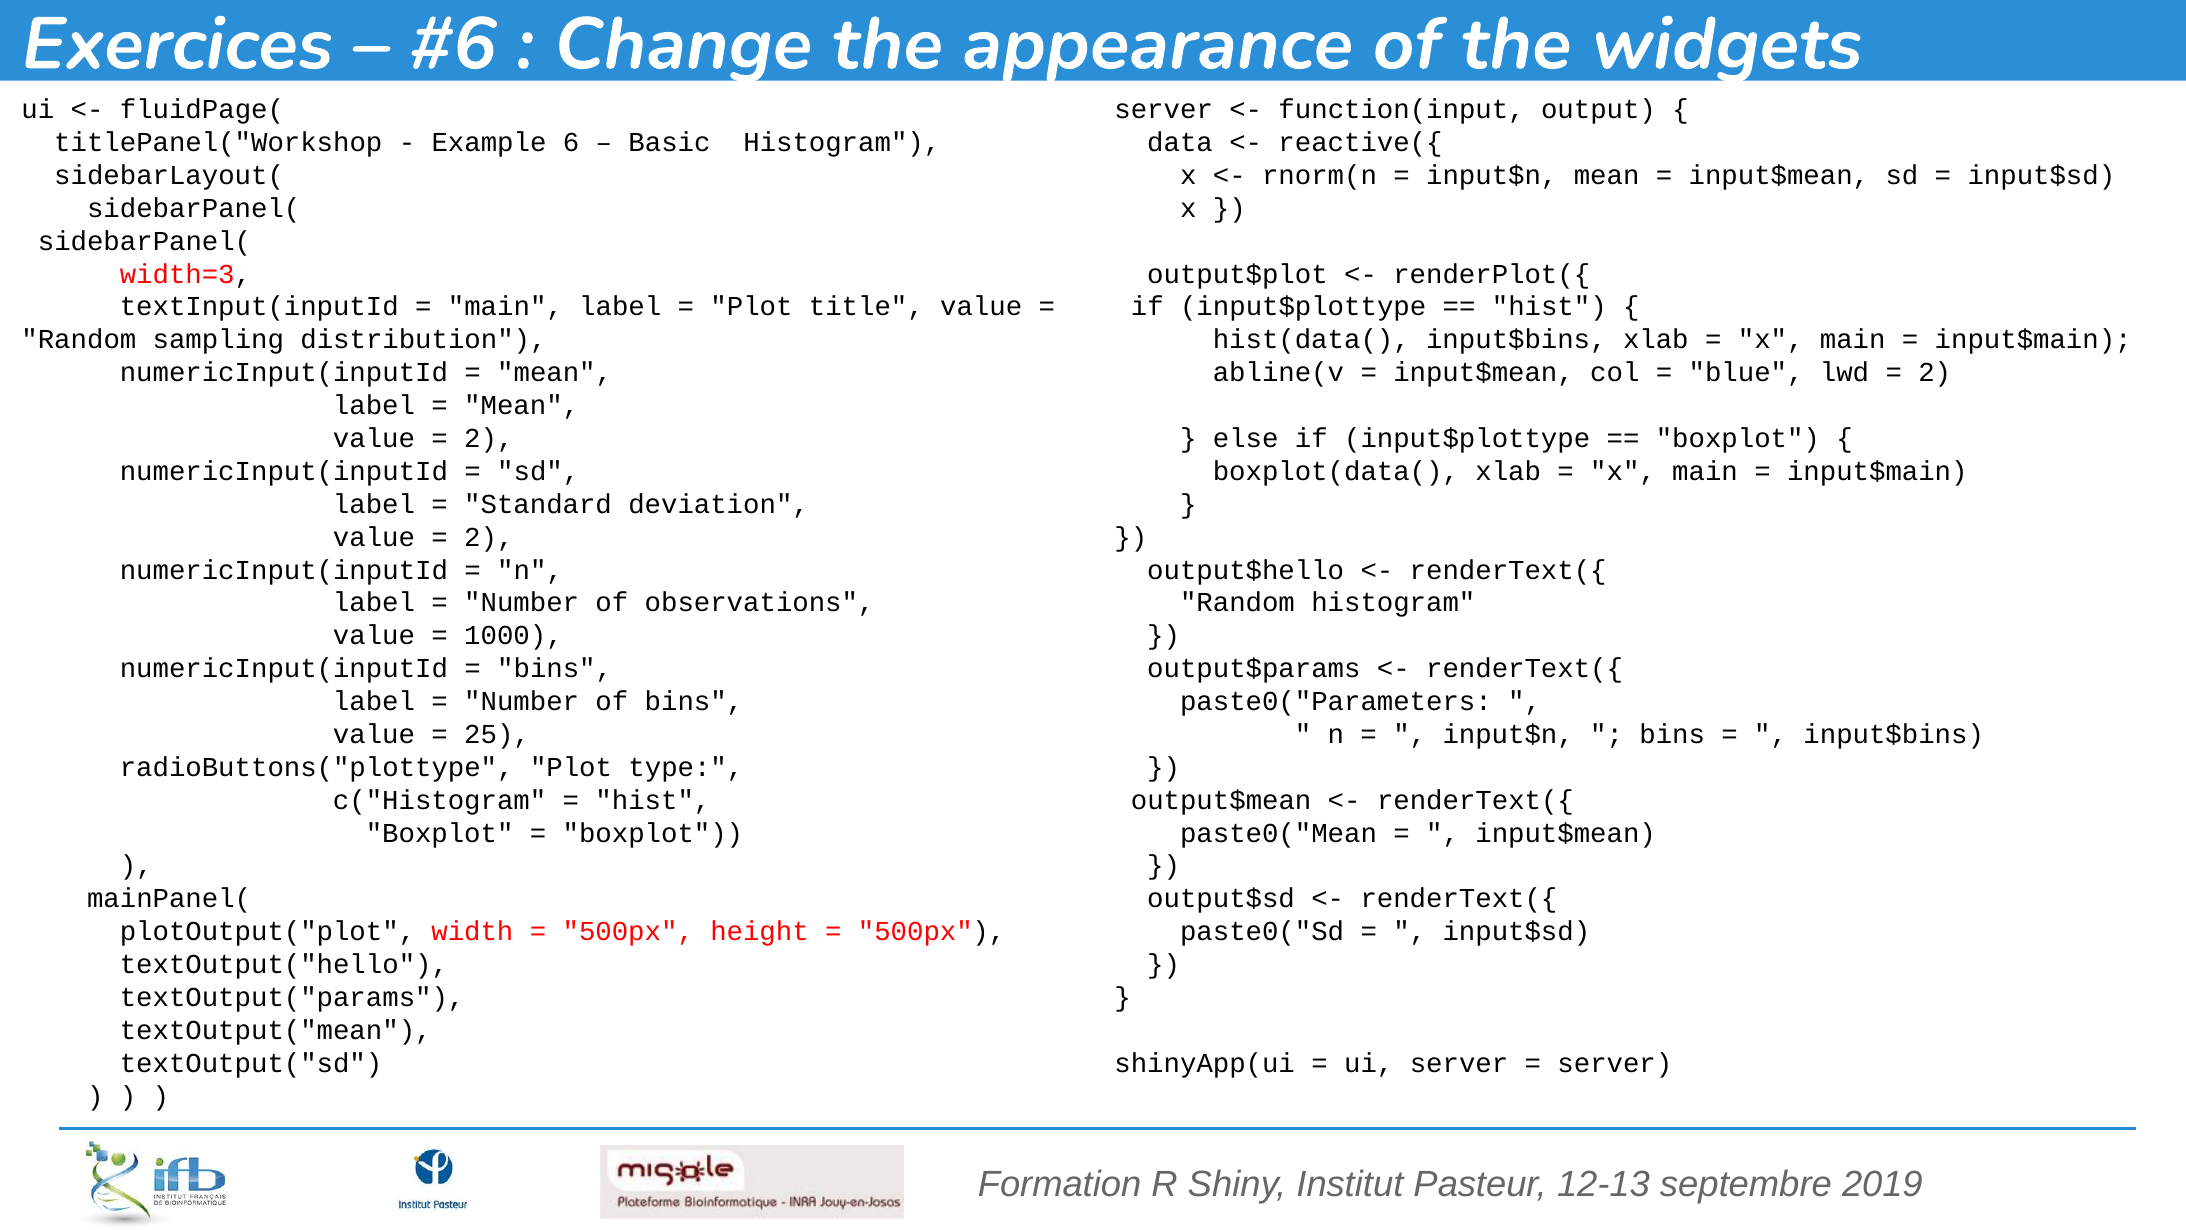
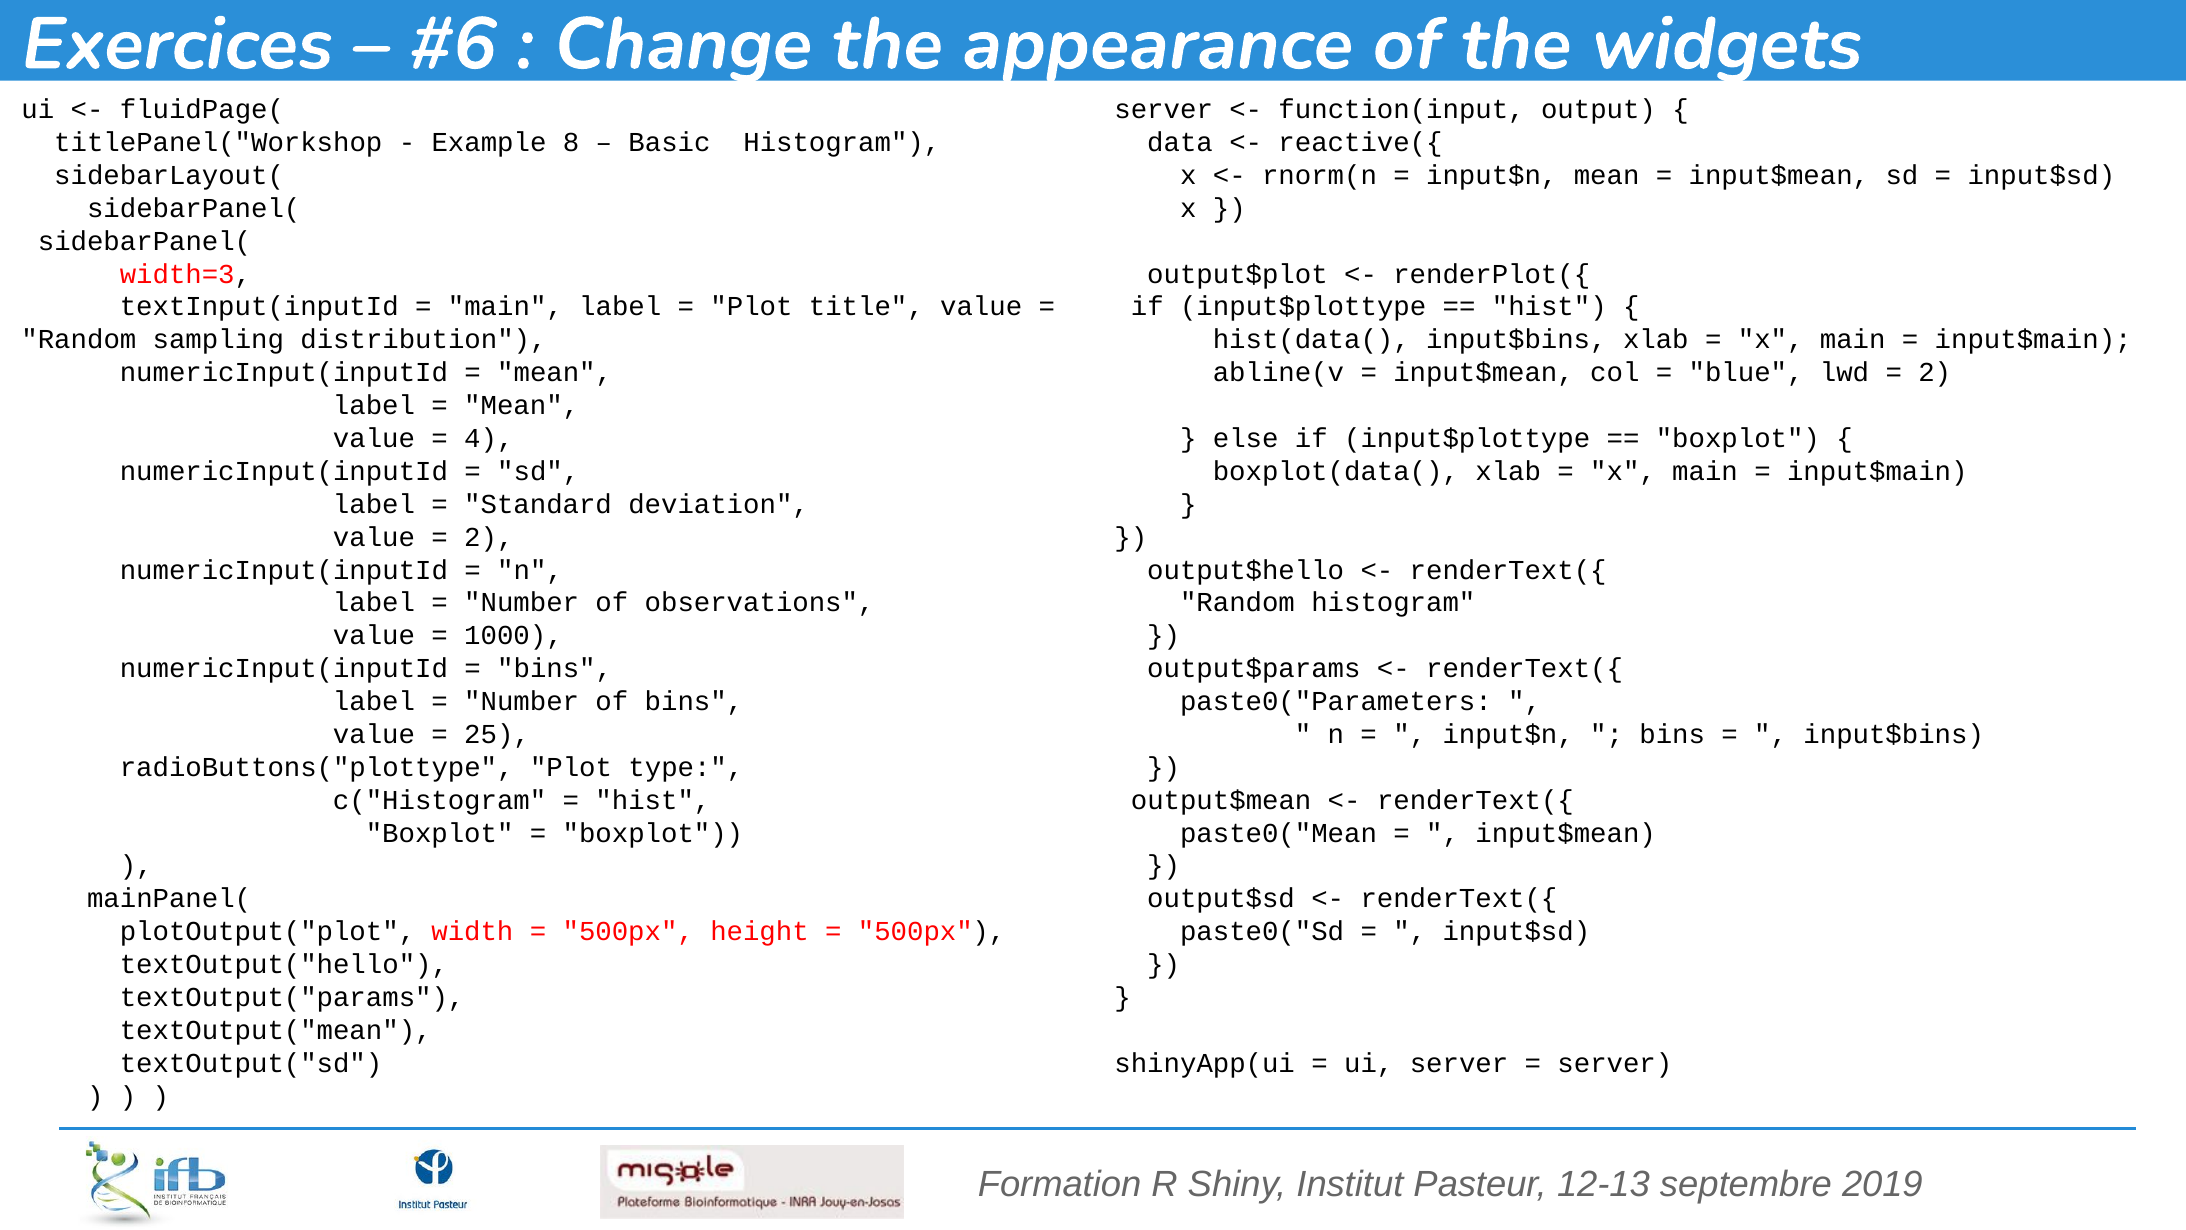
6: 6 -> 8
2 at (489, 438): 2 -> 4
